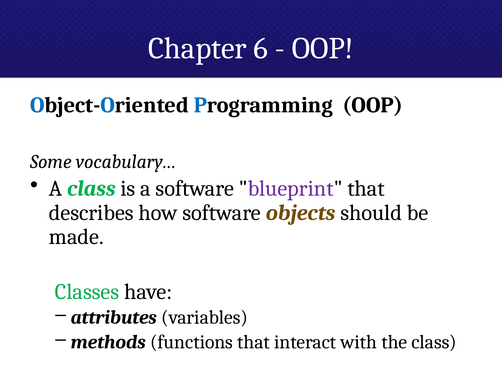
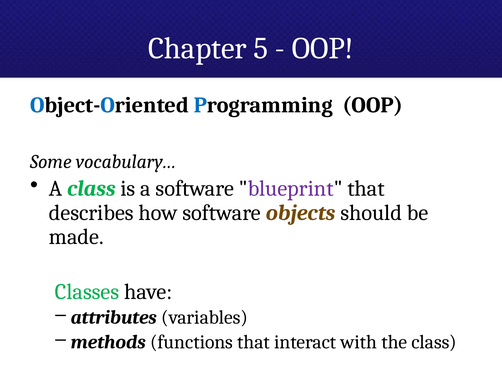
6: 6 -> 5
